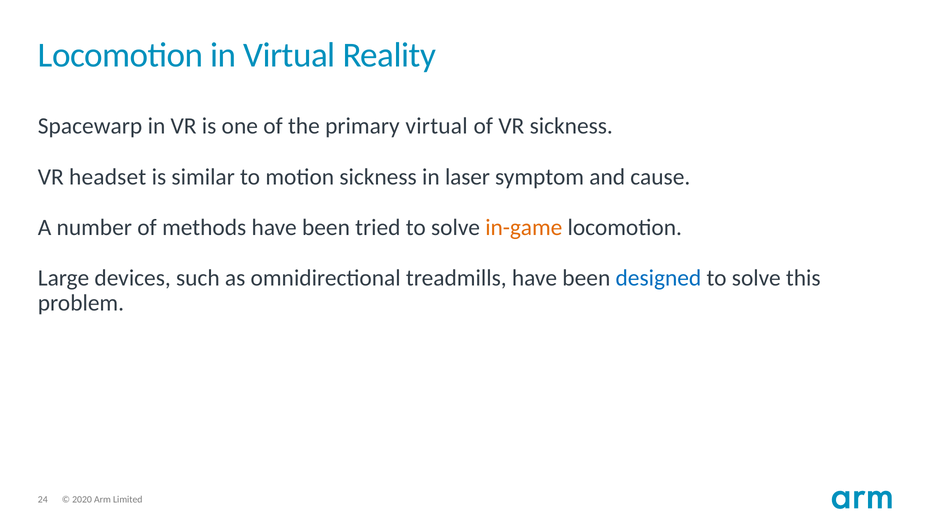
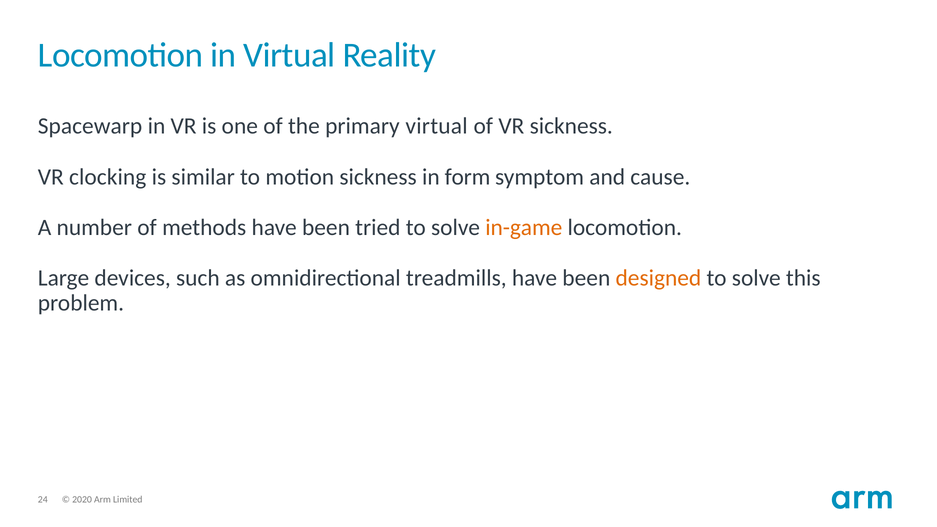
headset: headset -> clocking
laser: laser -> form
designed colour: blue -> orange
